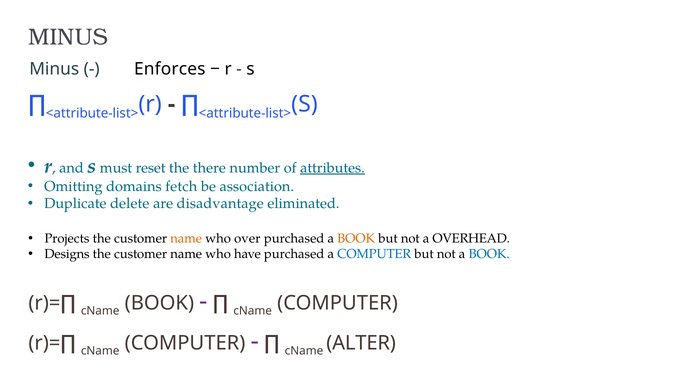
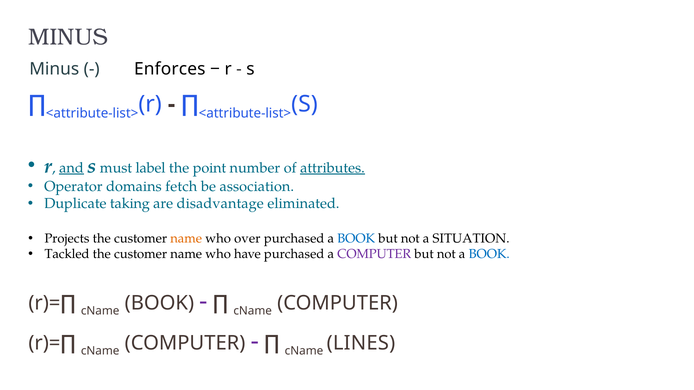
and underline: none -> present
reset: reset -> label
there: there -> point
Omitting: Omitting -> Operator
delete: delete -> taking
BOOK at (356, 239) colour: orange -> blue
OVERHEAD: OVERHEAD -> SITUATION
Designs: Designs -> Tackled
COMPUTER at (374, 254) colour: blue -> purple
ALTER: ALTER -> LINES
